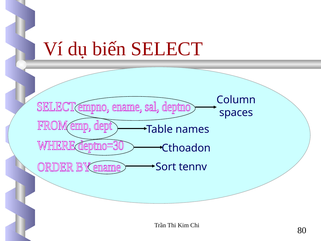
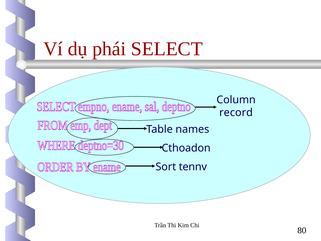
biến: biến -> phái
spaces: spaces -> record
